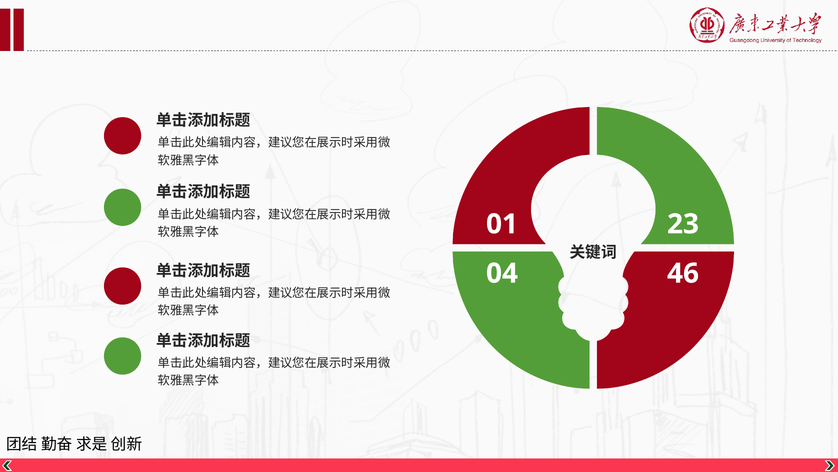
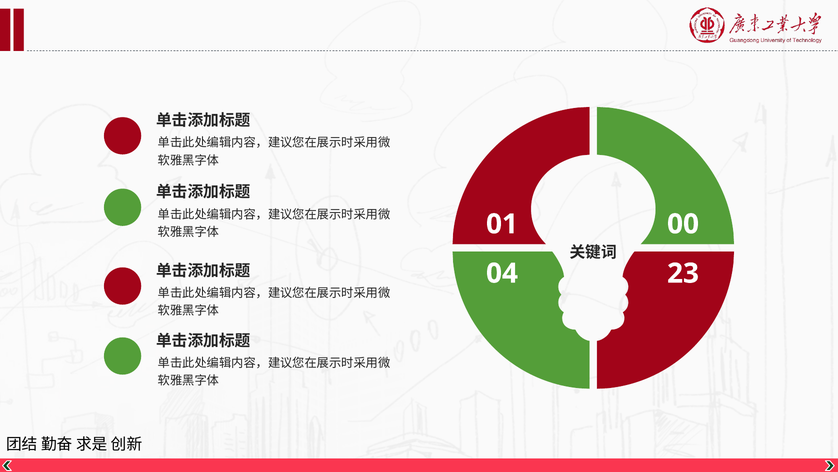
23: 23 -> 00
46: 46 -> 23
